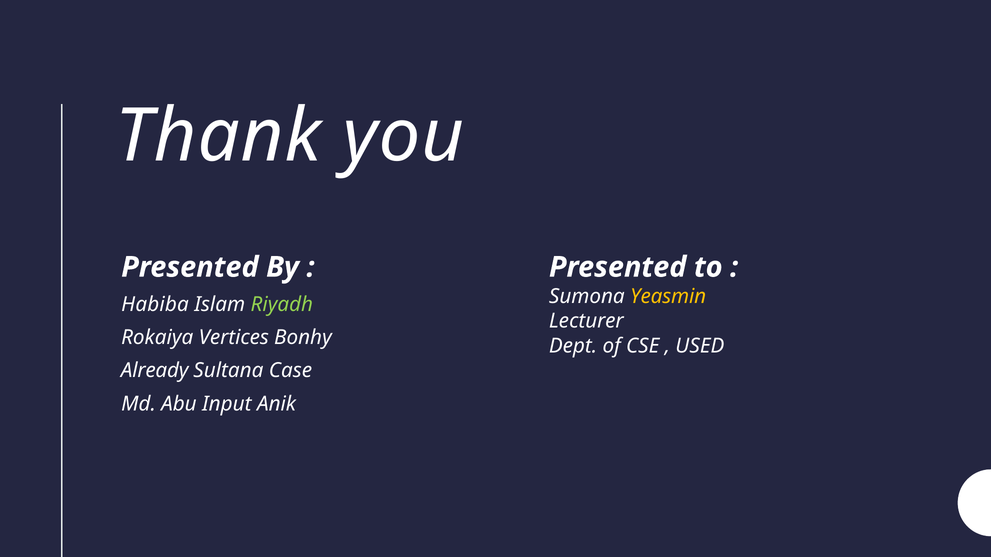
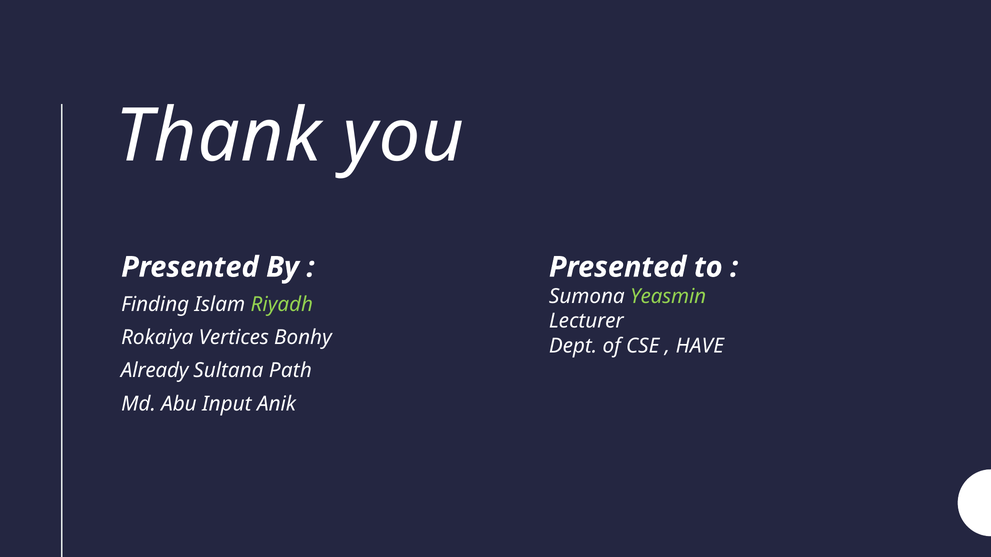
Yeasmin colour: yellow -> light green
Habiba: Habiba -> Finding
USED: USED -> HAVE
Case: Case -> Path
